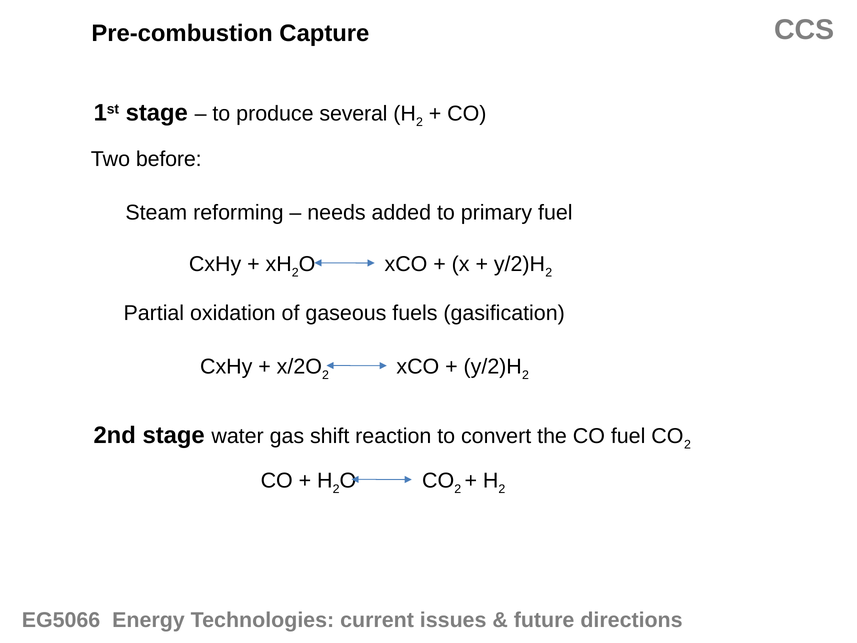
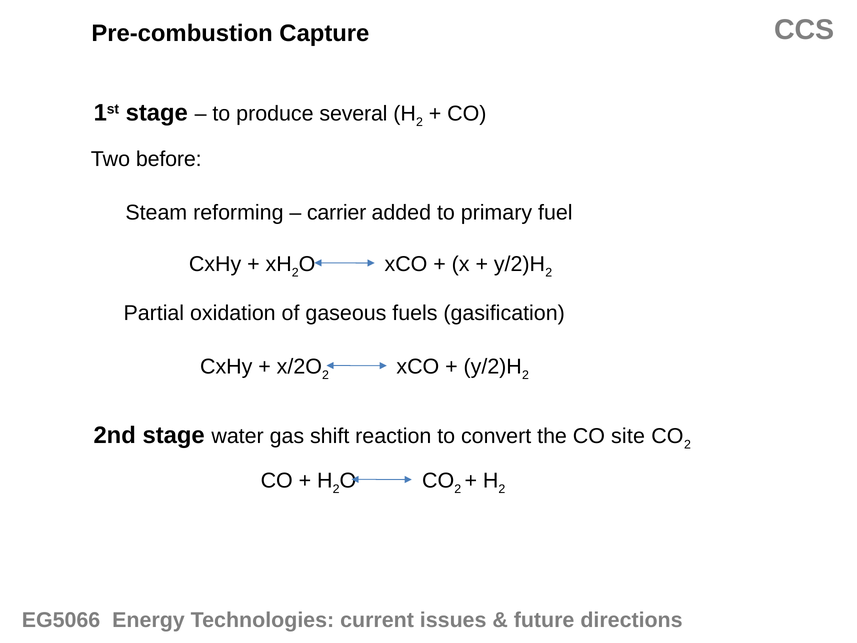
needs: needs -> carrier
CO fuel: fuel -> site
